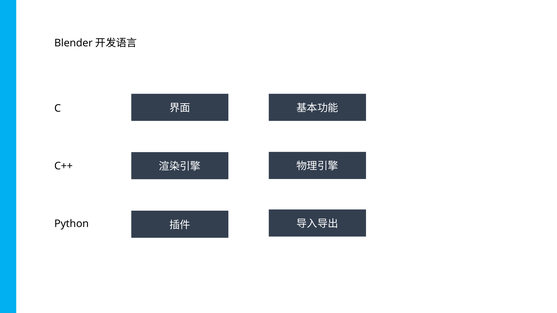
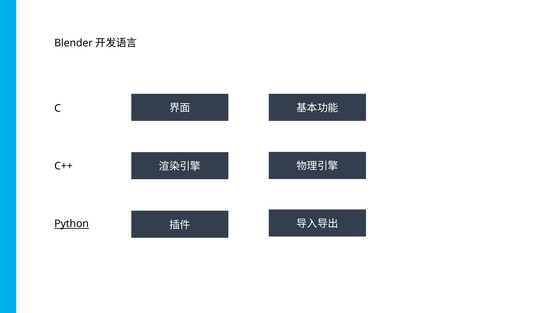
Python underline: none -> present
